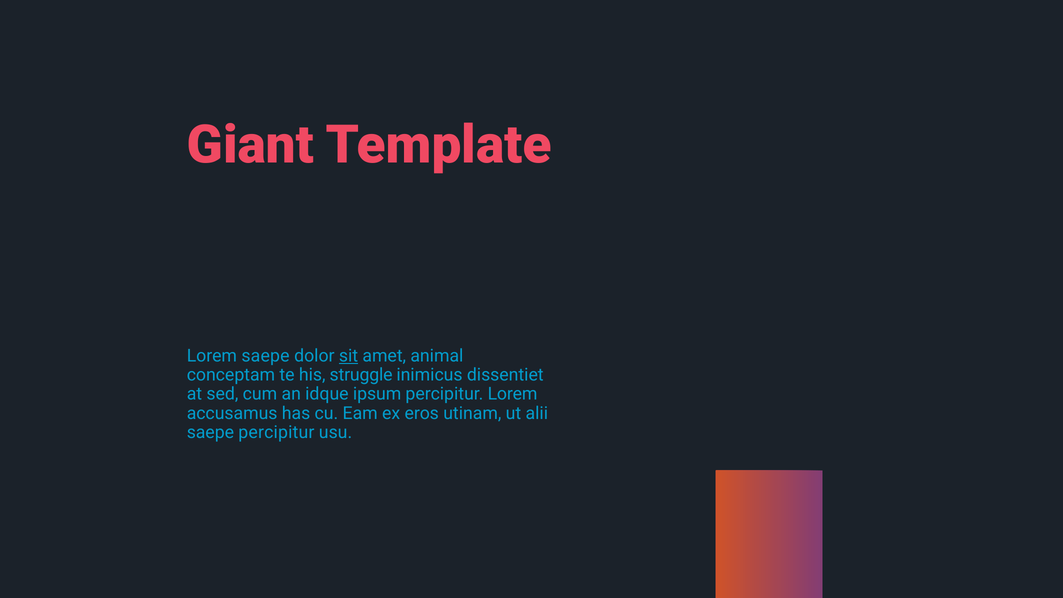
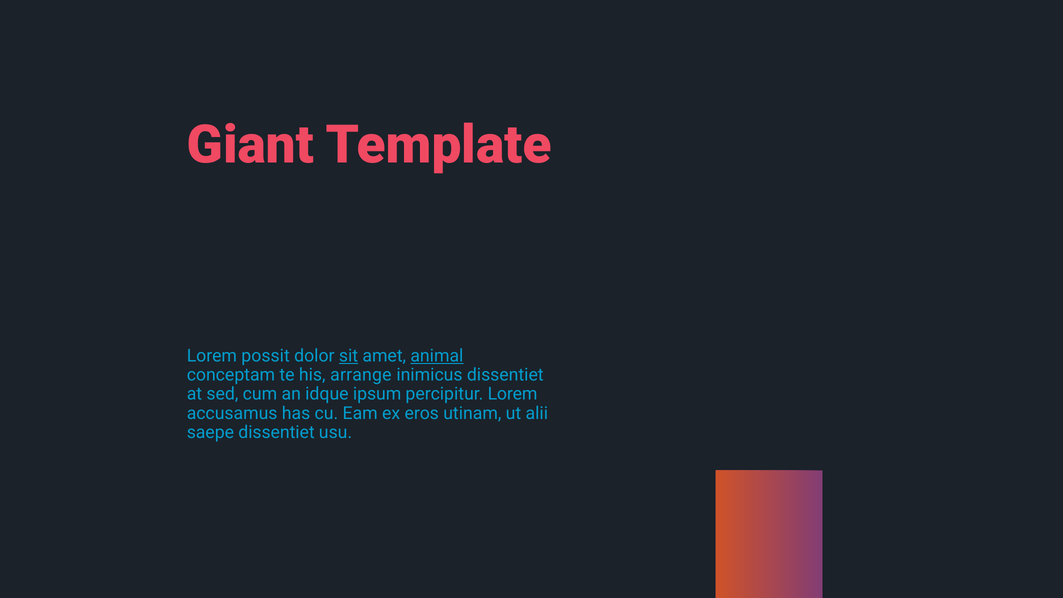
Lorem saepe: saepe -> possit
animal underline: none -> present
struggle: struggle -> arrange
saepe percipitur: percipitur -> dissentiet
